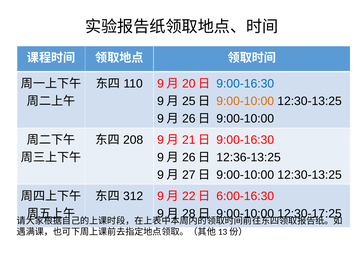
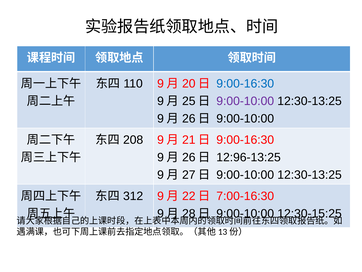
9:00-10:00 at (245, 101) colour: orange -> purple
12:36-13:25: 12:36-13:25 -> 12:96-13:25
6:00-16:30: 6:00-16:30 -> 7:00-16:30
12:30-17:25: 12:30-17:25 -> 12:30-15:25
